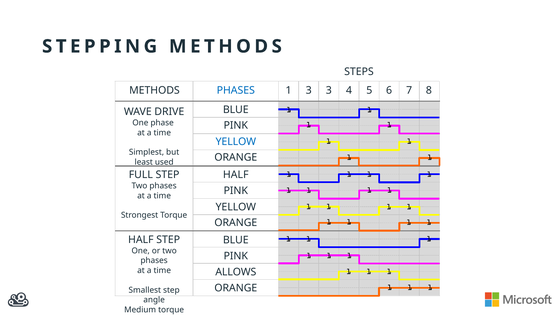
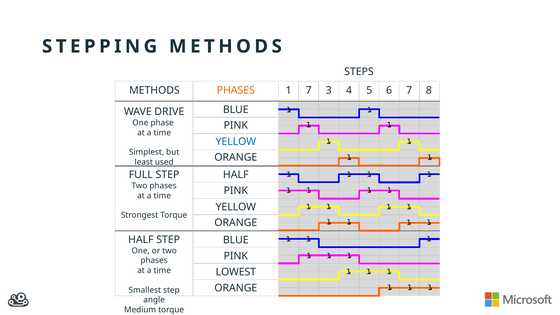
PHASES at (236, 90) colour: blue -> orange
1 3: 3 -> 7
ALLOWS: ALLOWS -> LOWEST
